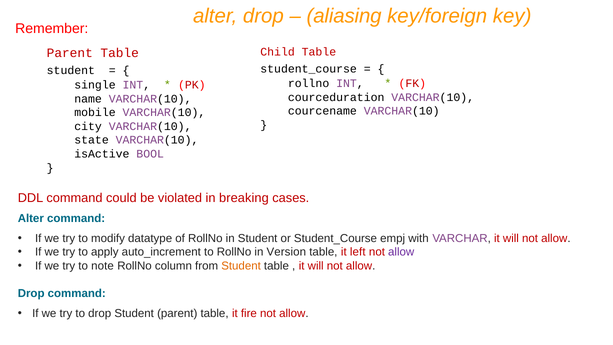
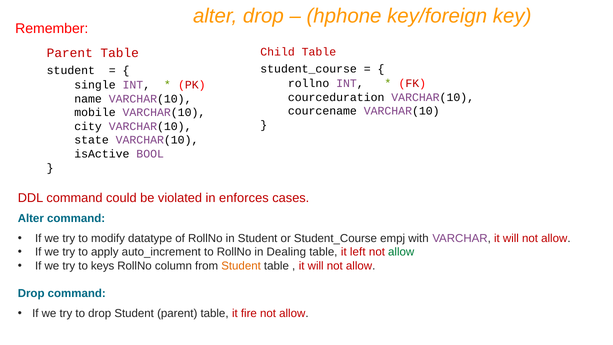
aliasing: aliasing -> hphone
breaking: breaking -> enforces
Version: Version -> Dealing
allow at (401, 252) colour: purple -> green
note: note -> keys
